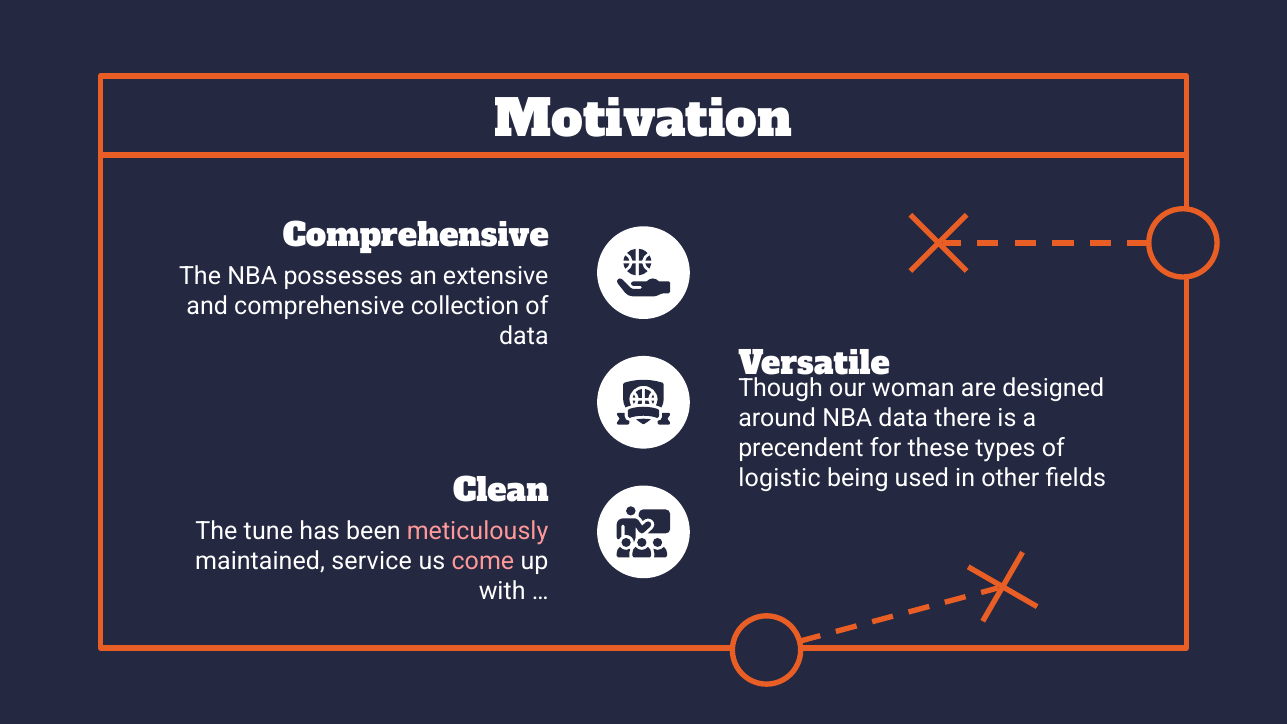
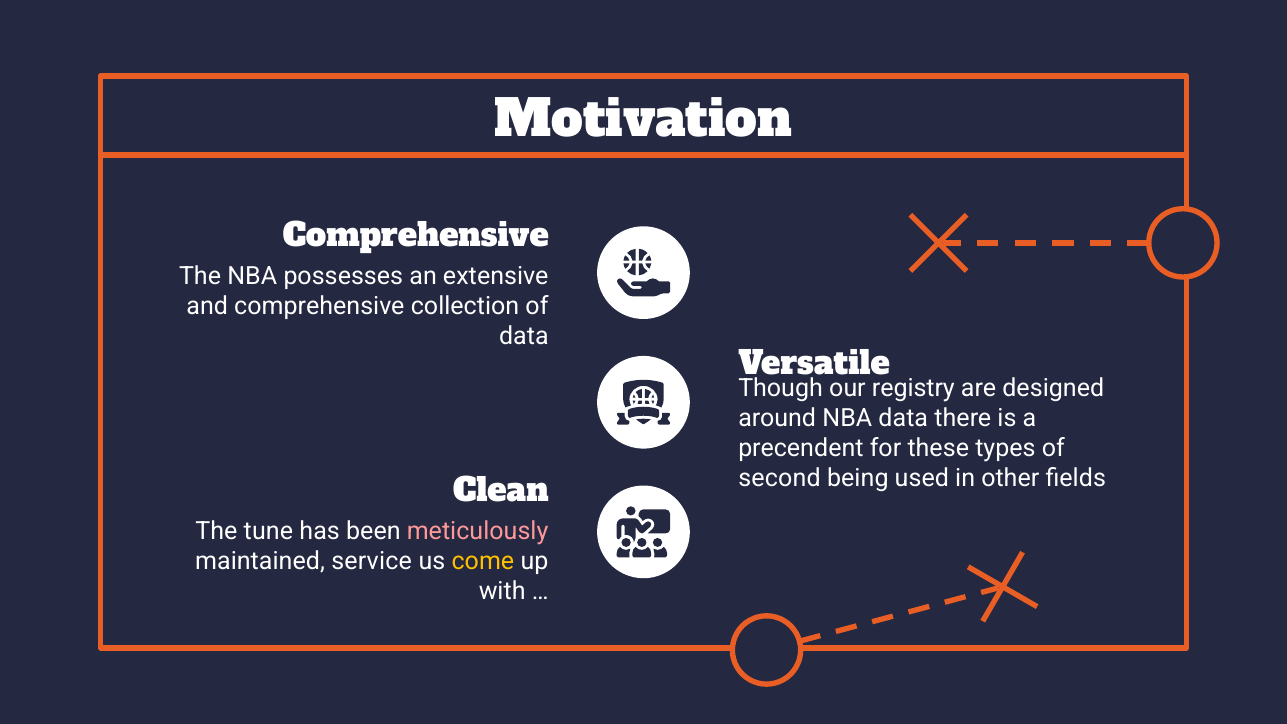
woman: woman -> registry
logistic: logistic -> second
come colour: pink -> yellow
